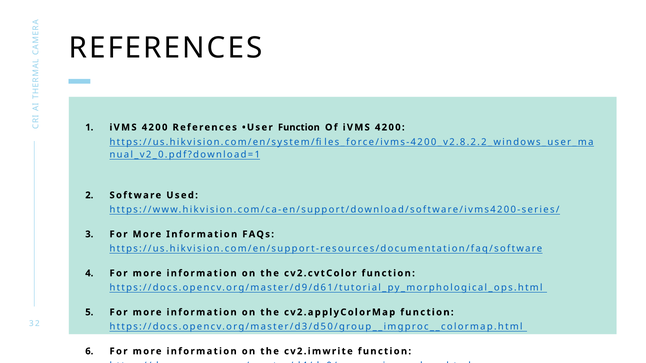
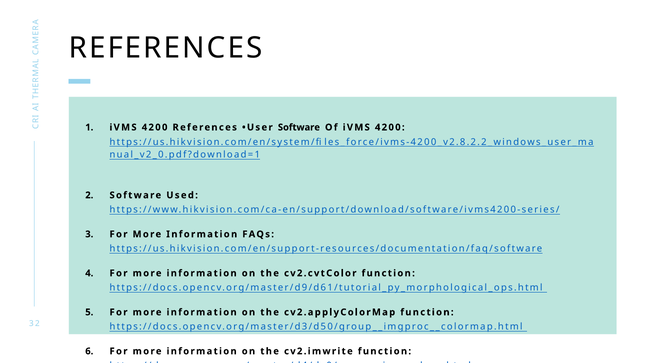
User Function: Function -> Software
